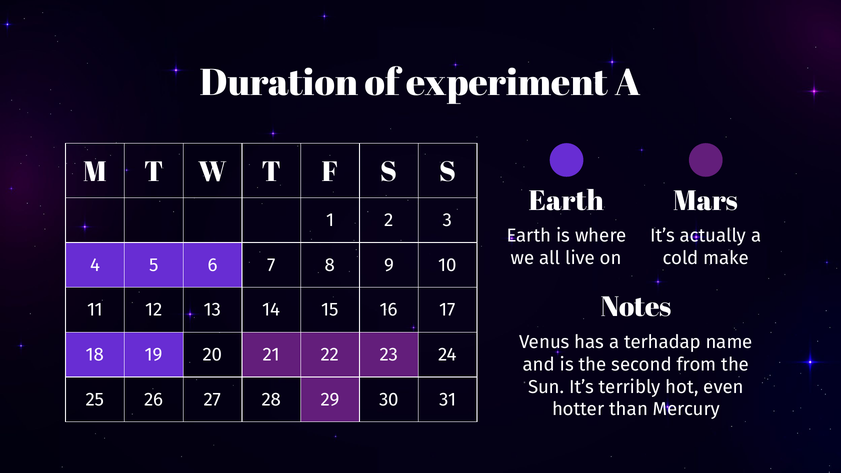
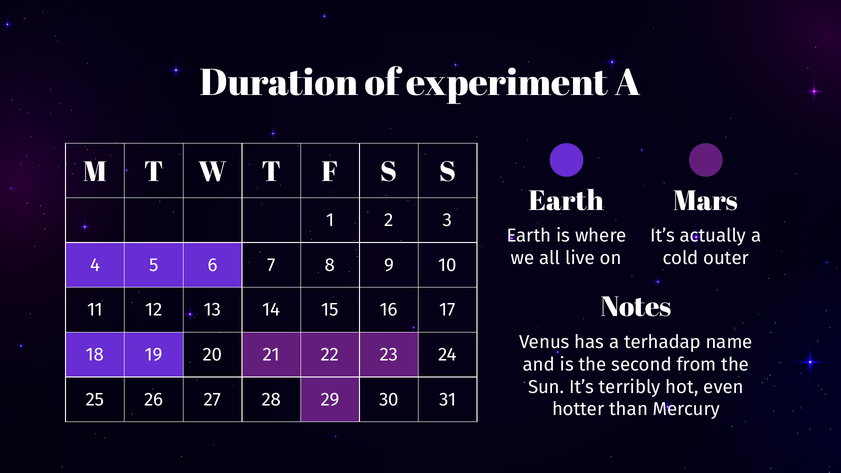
make: make -> outer
